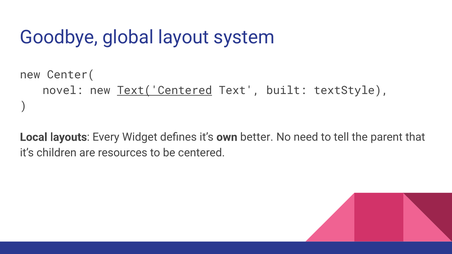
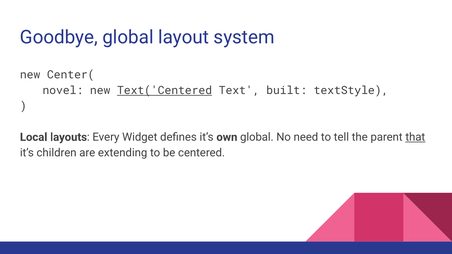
own better: better -> global
that underline: none -> present
resources: resources -> extending
